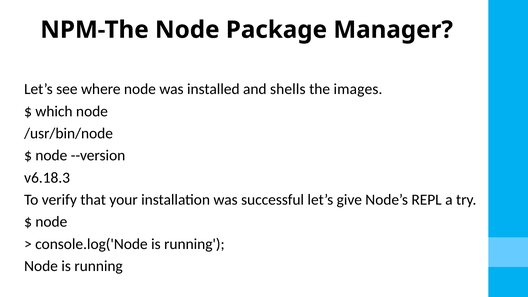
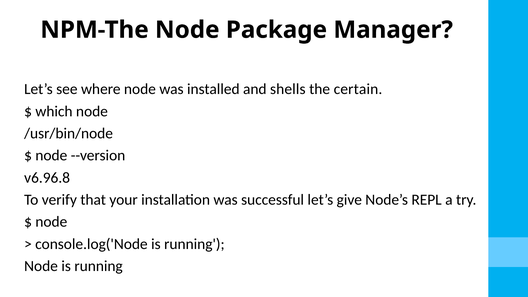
images: images -> certain
v6.18.3: v6.18.3 -> v6.96.8
